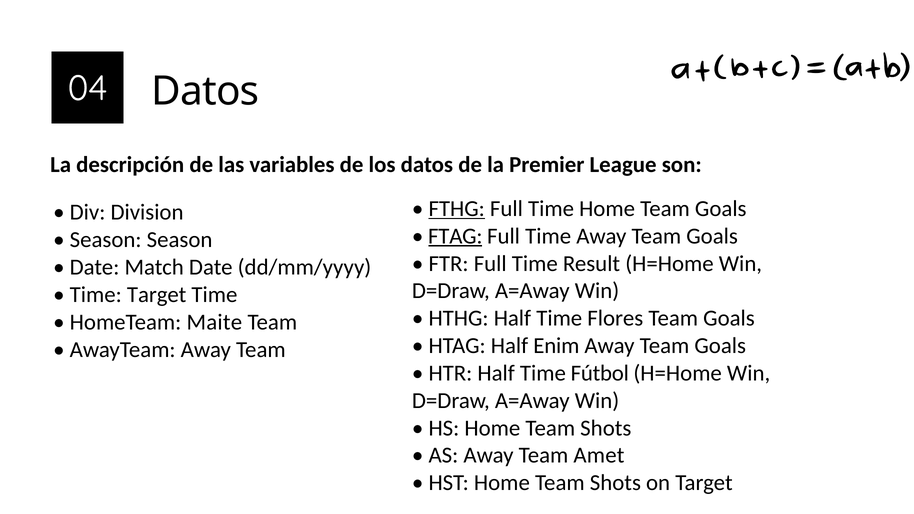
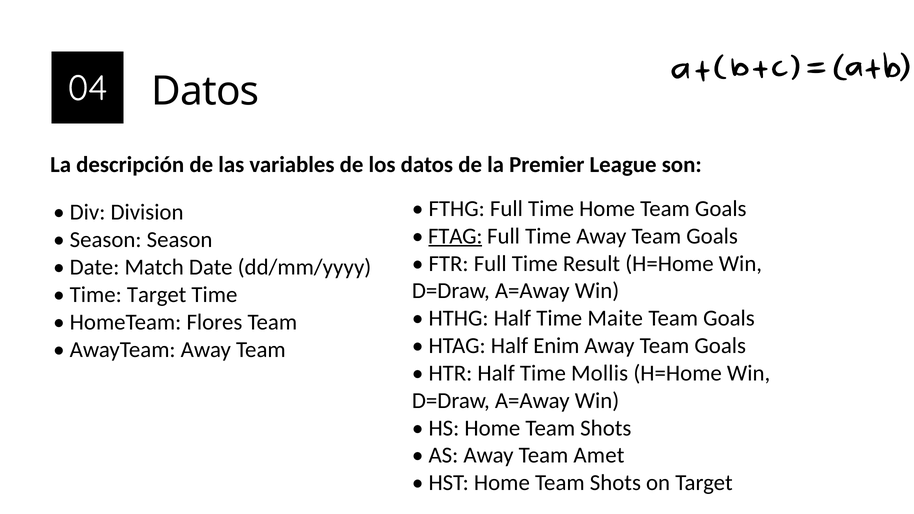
FTHG underline: present -> none
Flores: Flores -> Maite
Maite: Maite -> Flores
Fútbol: Fútbol -> Mollis
